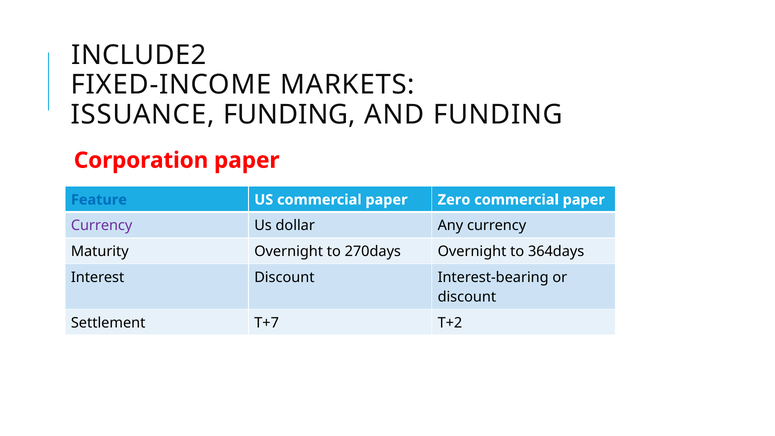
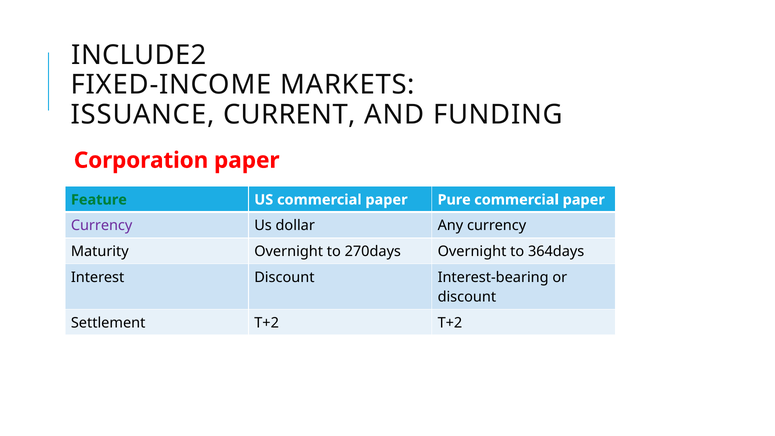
ISSUANCE FUNDING: FUNDING -> CURRENT
Feature colour: blue -> green
Zero: Zero -> Pure
Settlement T+7: T+7 -> T+2
